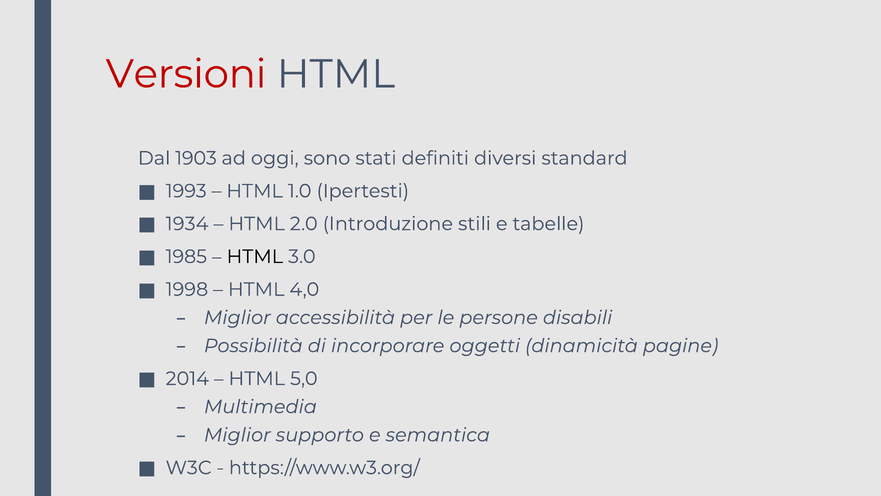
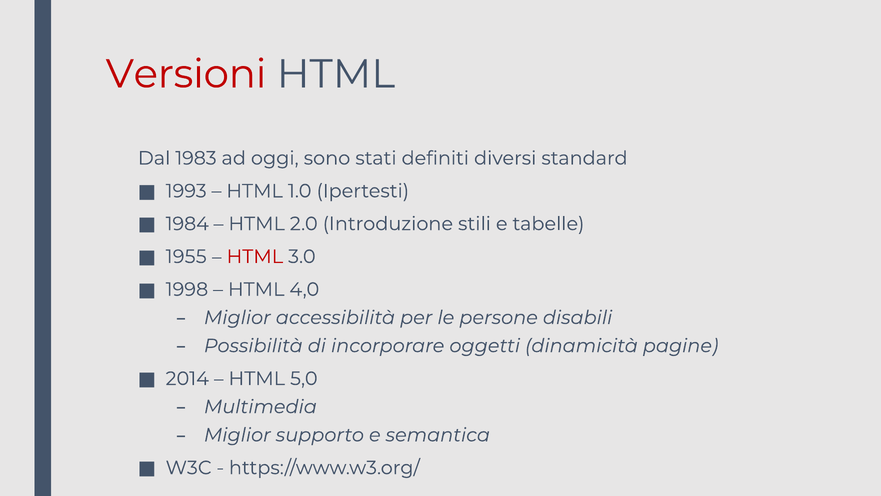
1903: 1903 -> 1983
1934: 1934 -> 1984
1985: 1985 -> 1955
HTML at (255, 256) colour: black -> red
